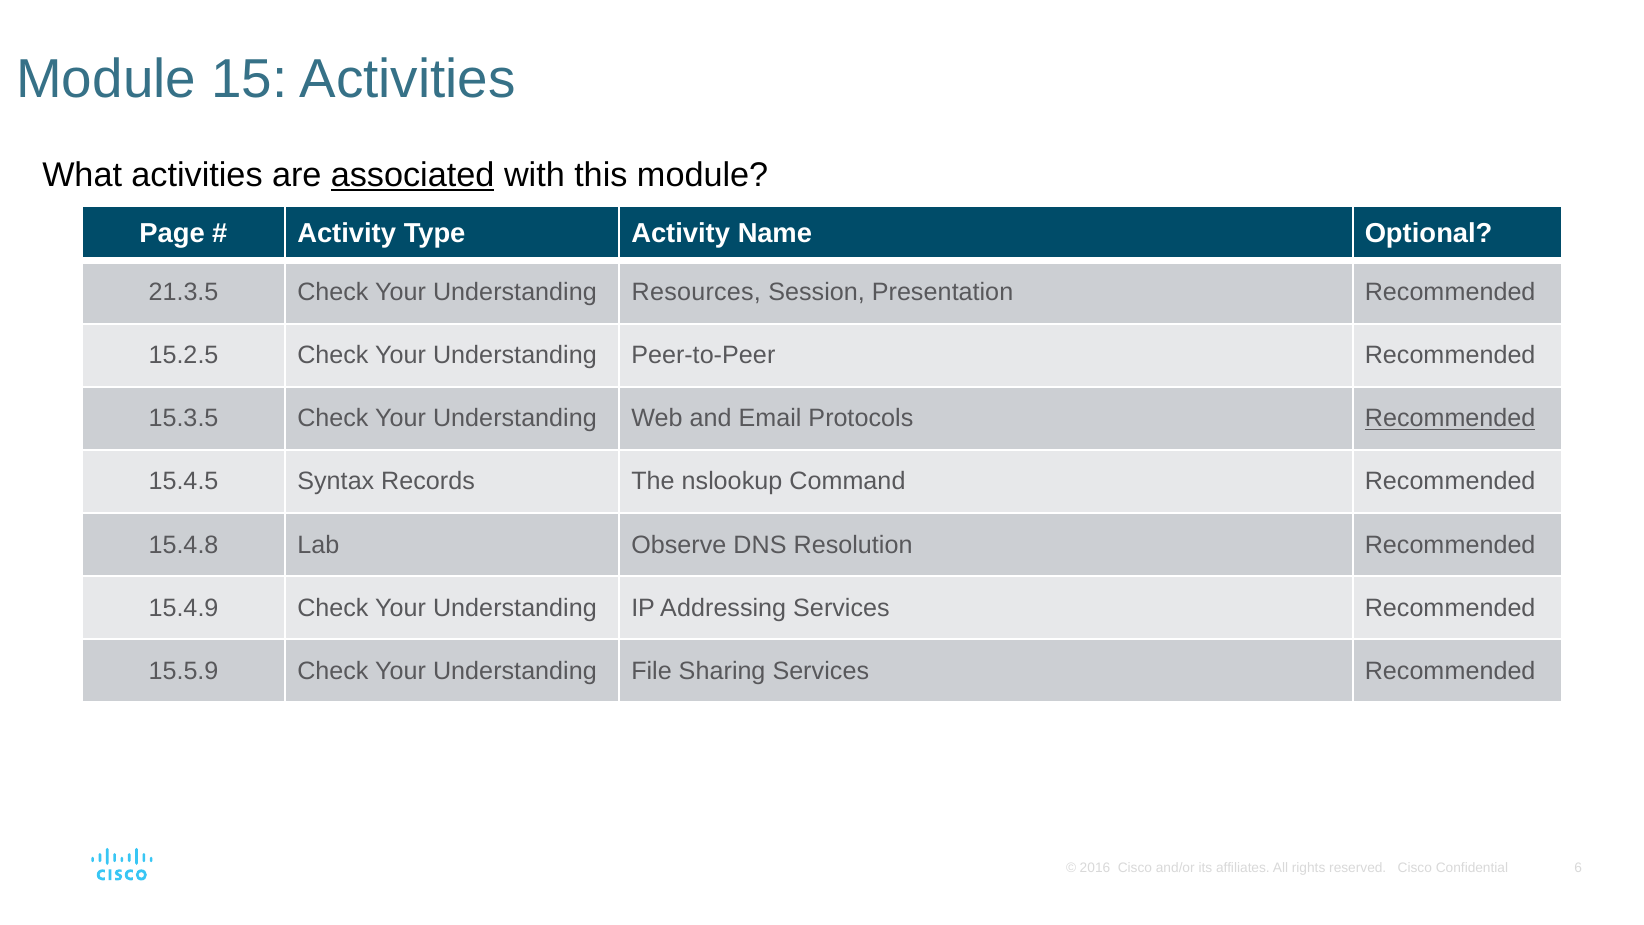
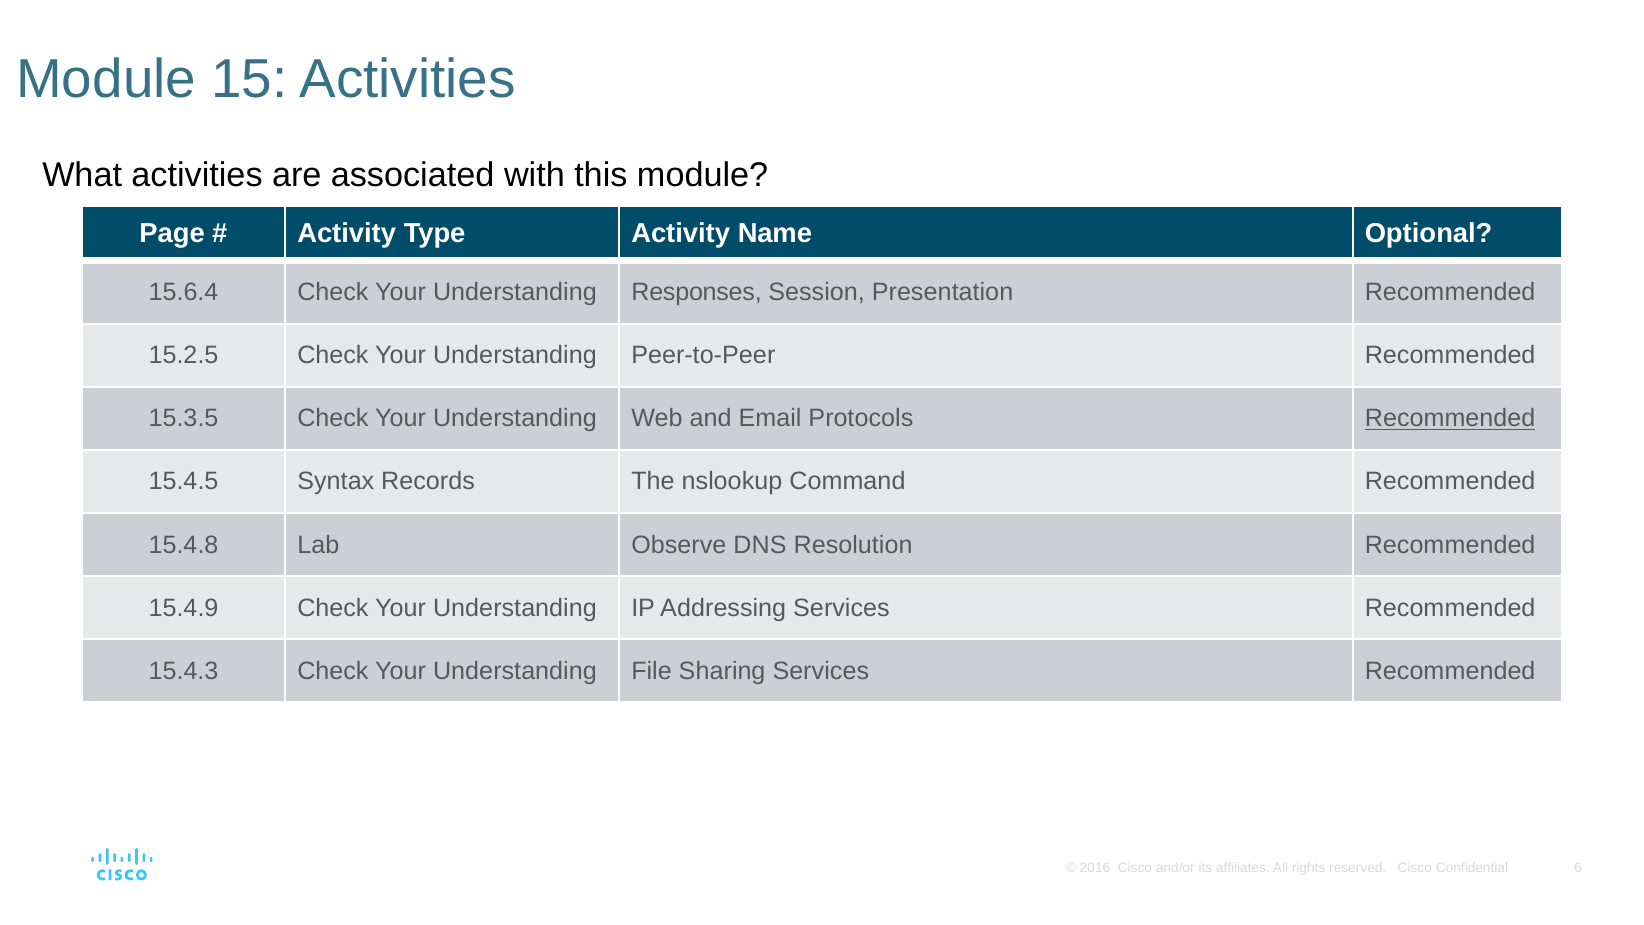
associated underline: present -> none
21.3.5: 21.3.5 -> 15.6.4
Resources: Resources -> Responses
15.5.9: 15.5.9 -> 15.4.3
